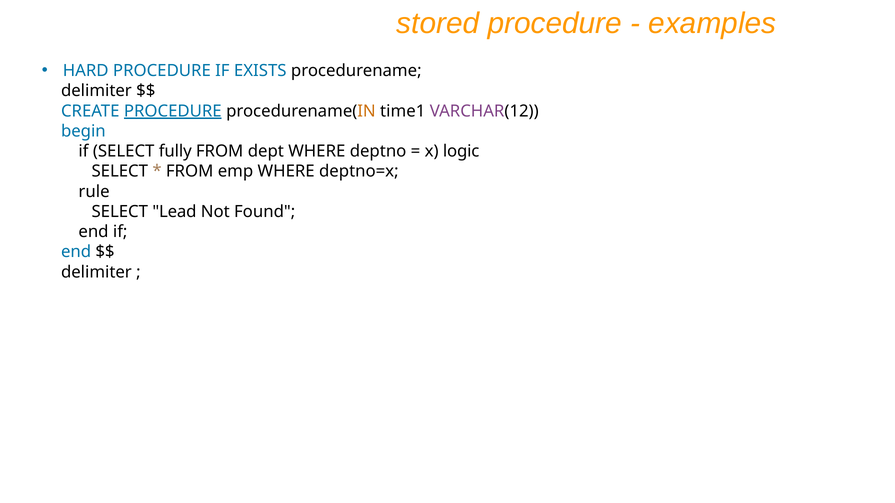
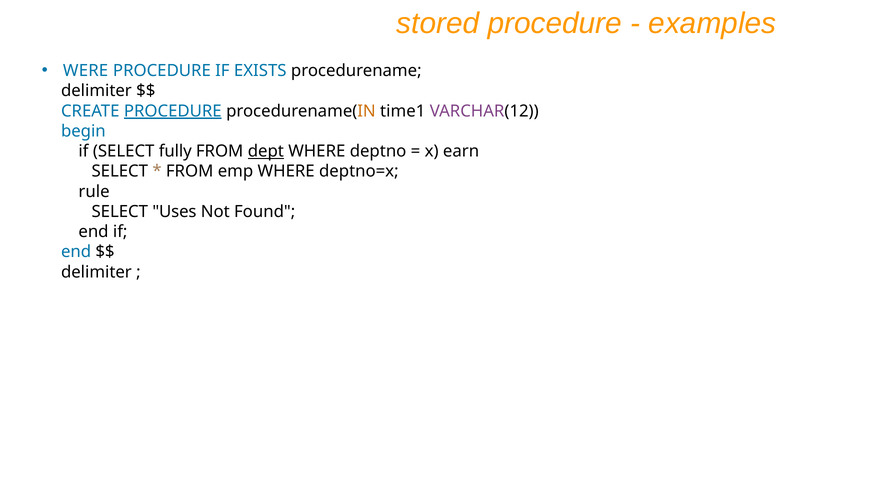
HARD: HARD -> WERE
dept underline: none -> present
logic: logic -> earn
Lead: Lead -> Uses
